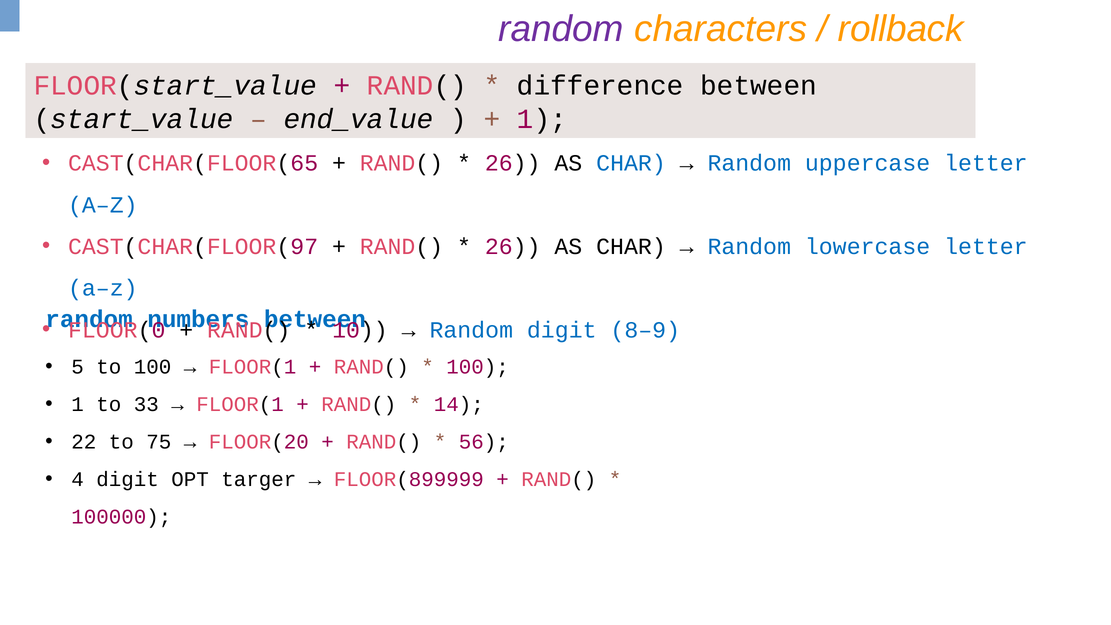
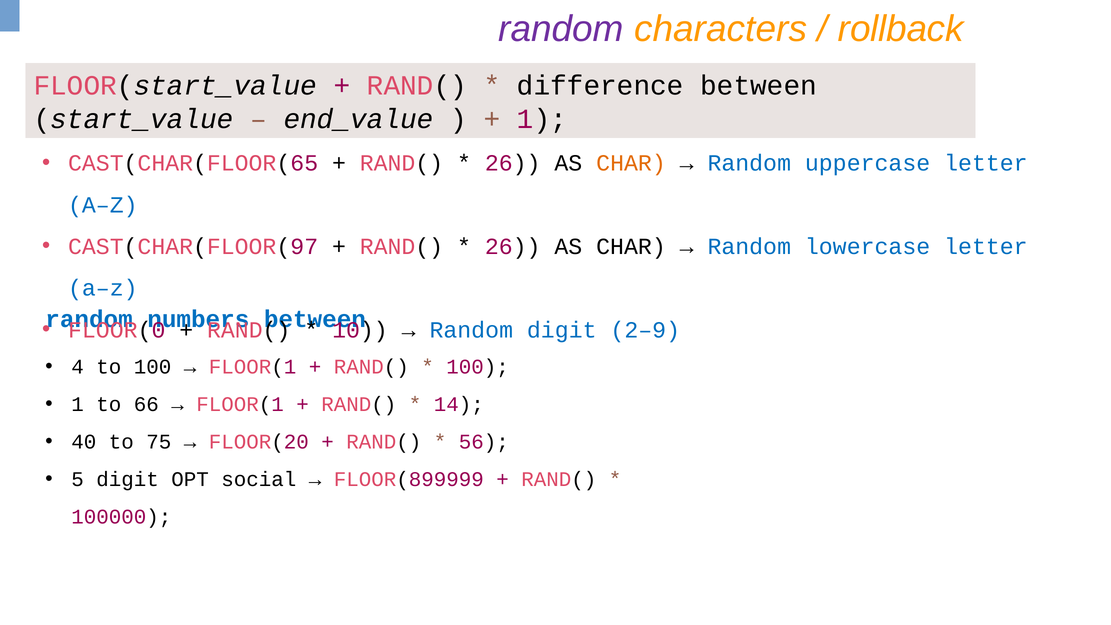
CHAR at (631, 163) colour: blue -> orange
8–9: 8–9 -> 2–9
5: 5 -> 4
33: 33 -> 66
22: 22 -> 40
4: 4 -> 5
targer: targer -> social
